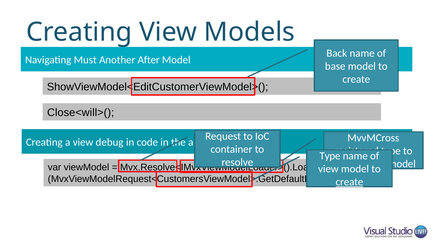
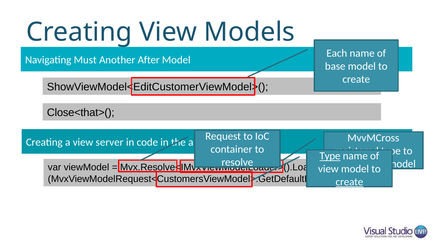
Back: Back -> Each
Close<will>(: Close<will>( -> Close<that>(
debug: debug -> server
Type at (330, 156) underline: none -> present
